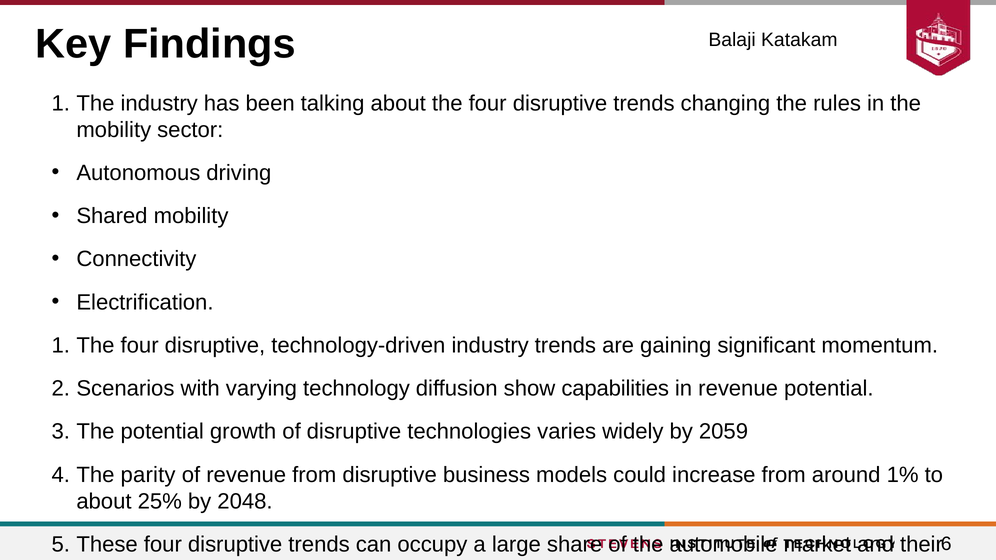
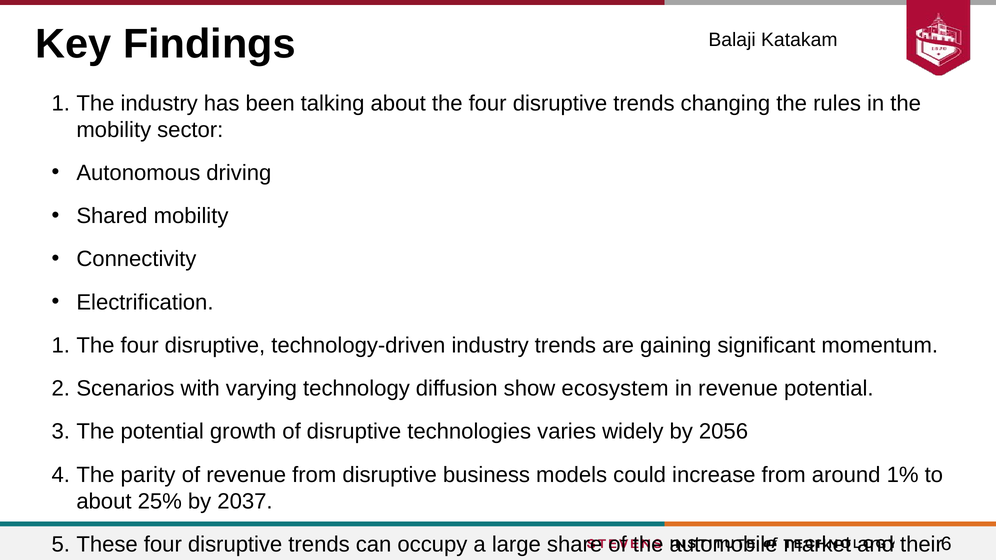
capabilities: capabilities -> ecosystem
2059: 2059 -> 2056
2048: 2048 -> 2037
